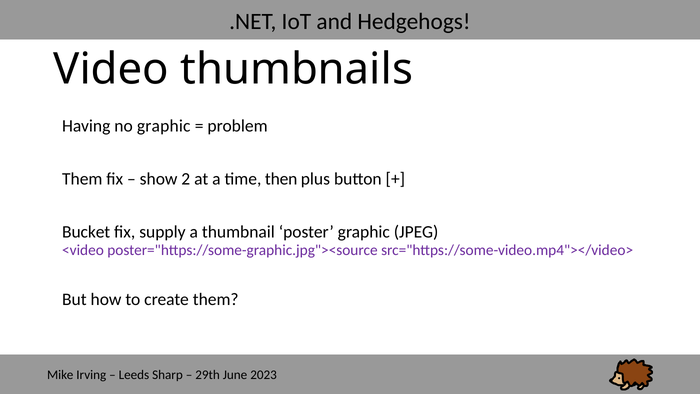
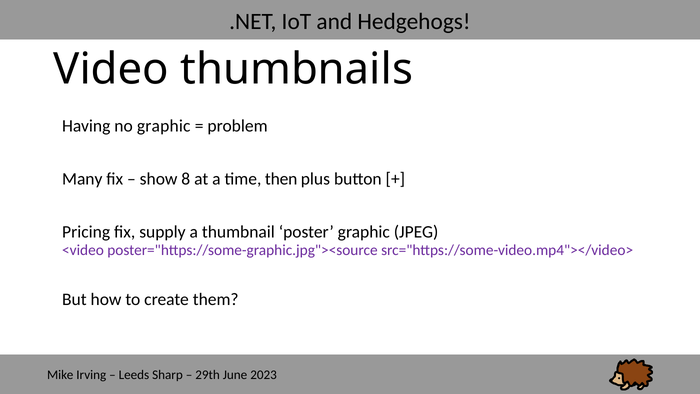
Them at (82, 179): Them -> Many
2: 2 -> 8
Bucket: Bucket -> Pricing
